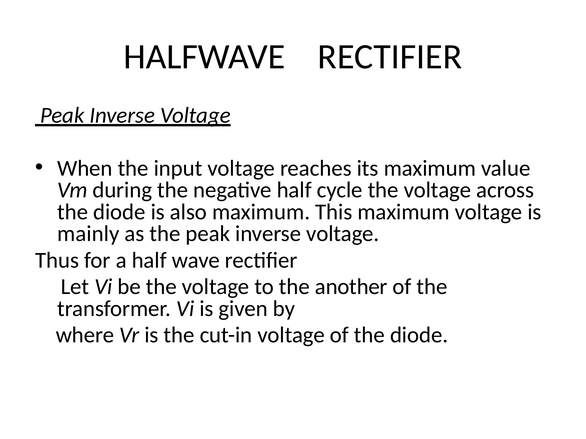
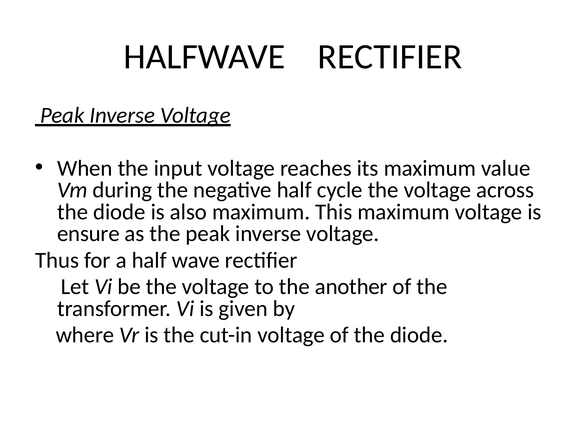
mainly: mainly -> ensure
